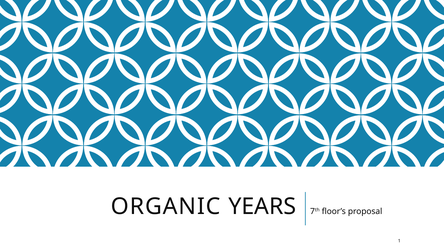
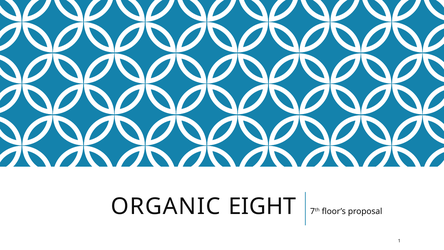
YEARS: YEARS -> EIGHT
